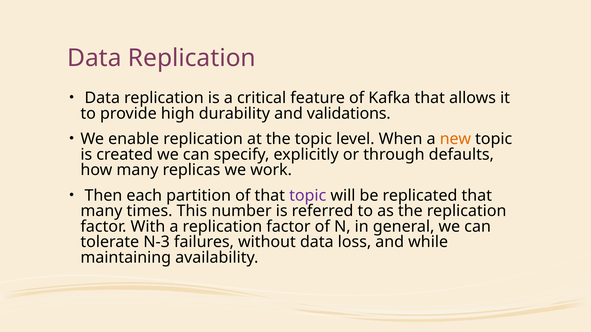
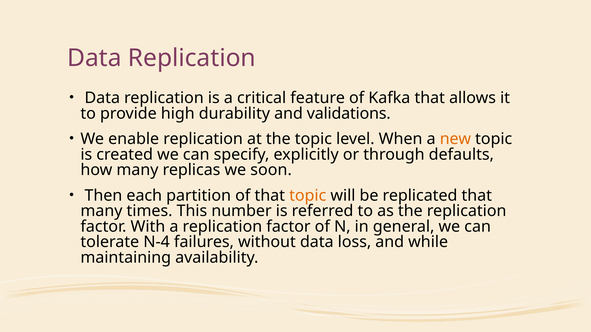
work: work -> soon
topic at (308, 196) colour: purple -> orange
N-3: N-3 -> N-4
